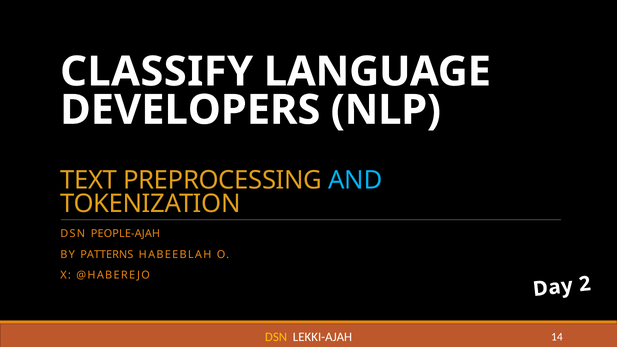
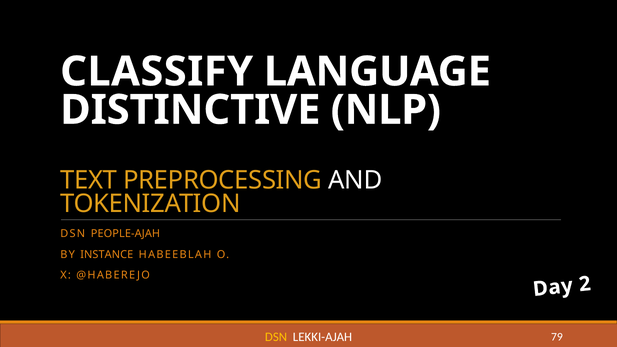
DEVELOPERS: DEVELOPERS -> DISTINCTIVE
AND colour: light blue -> white
PATTERNS: PATTERNS -> INSTANCE
14: 14 -> 79
